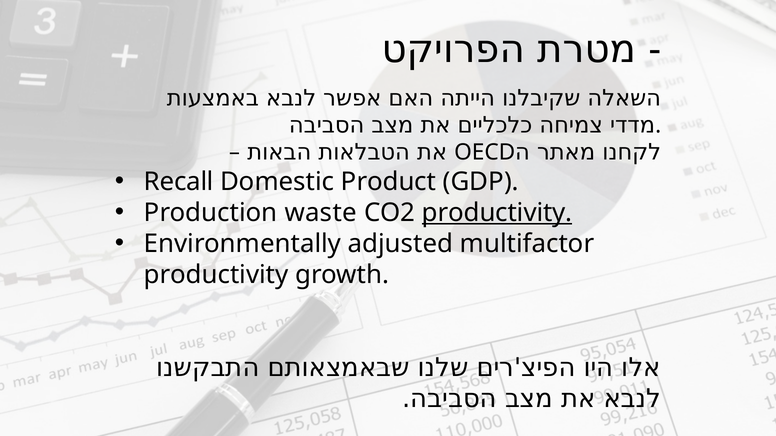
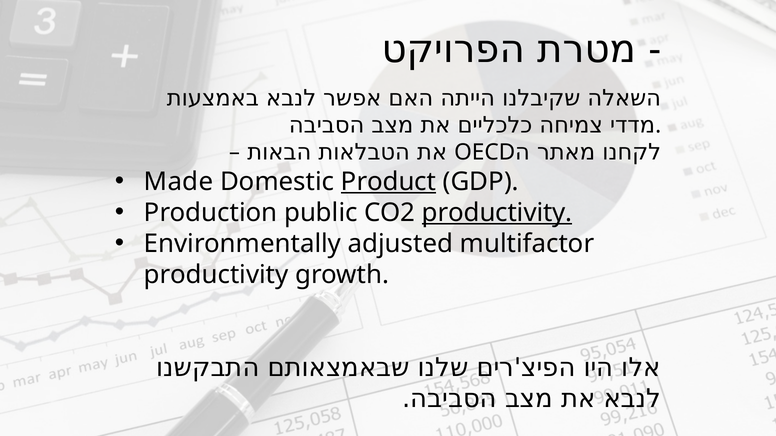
Recall: Recall -> Made
Product underline: none -> present
waste: waste -> public
